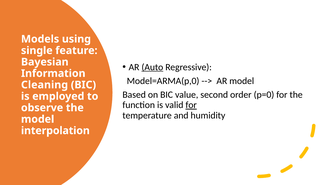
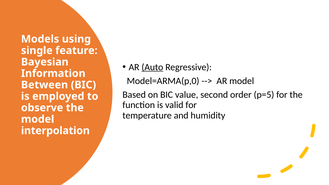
Cleaning: Cleaning -> Between
p=0: p=0 -> p=5
for at (191, 105) underline: present -> none
